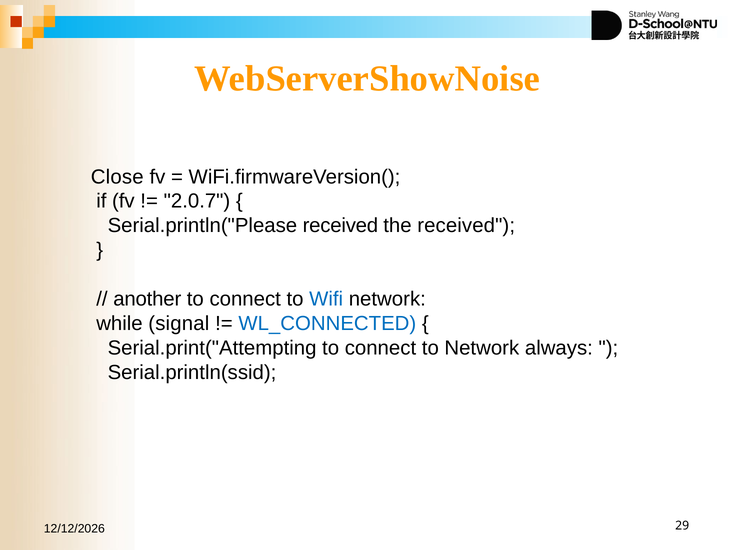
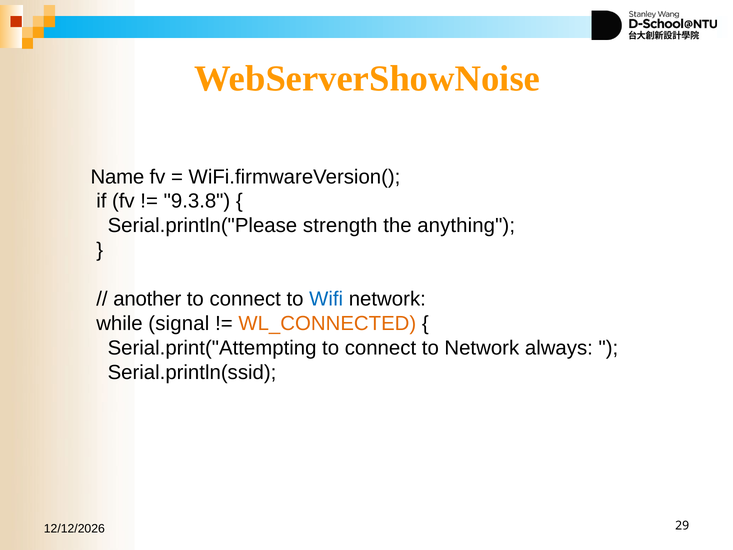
Close: Close -> Name
2.0.7: 2.0.7 -> 9.3.8
Serial.println("Please received: received -> strength
the received: received -> anything
WL_CONNECTED colour: blue -> orange
